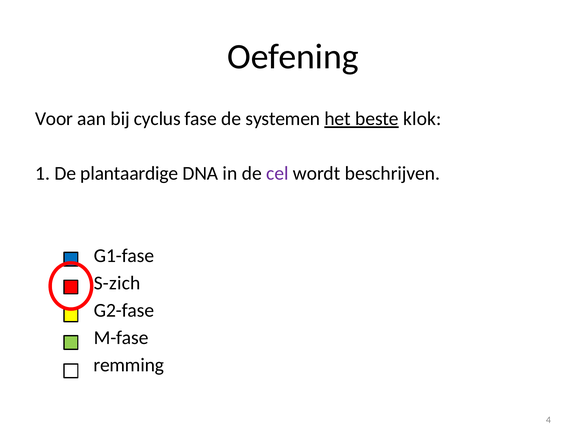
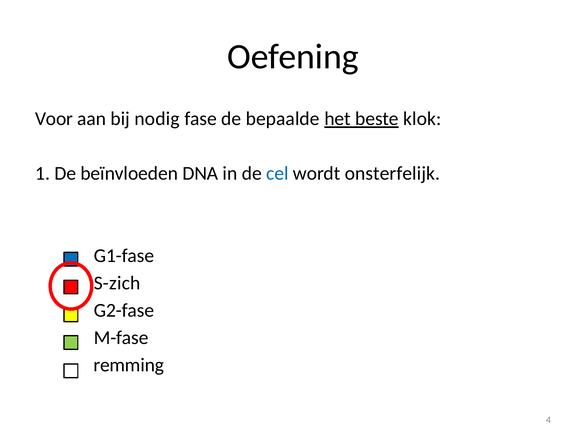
cyclus: cyclus -> nodig
systemen: systemen -> bepaalde
plantaardige: plantaardige -> beïnvloeden
cel colour: purple -> blue
beschrijven: beschrijven -> onsterfelijk
